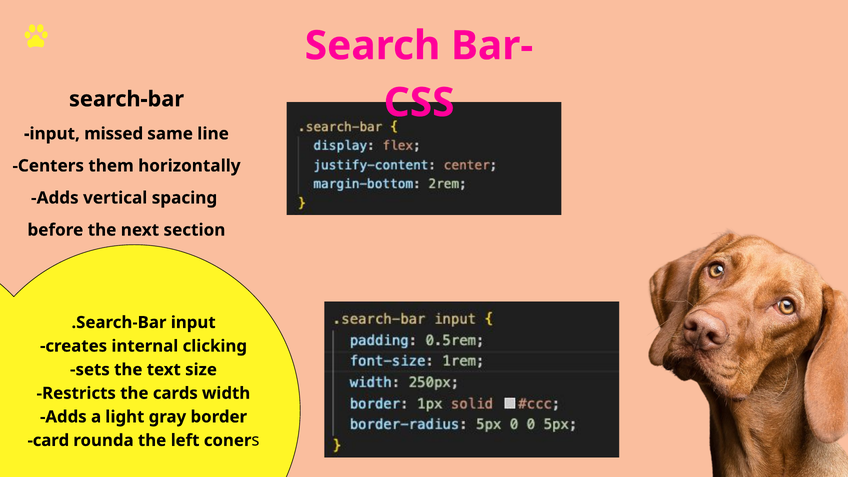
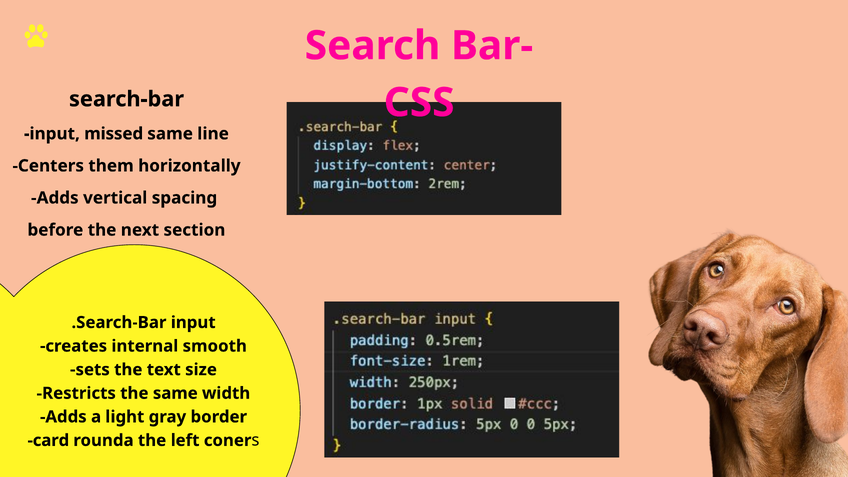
clicking: clicking -> smooth
the cards: cards -> same
